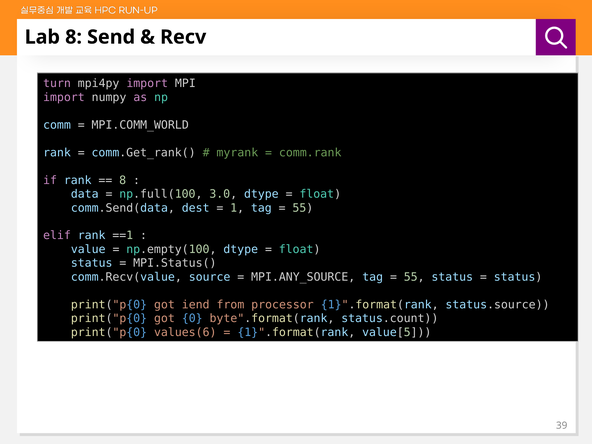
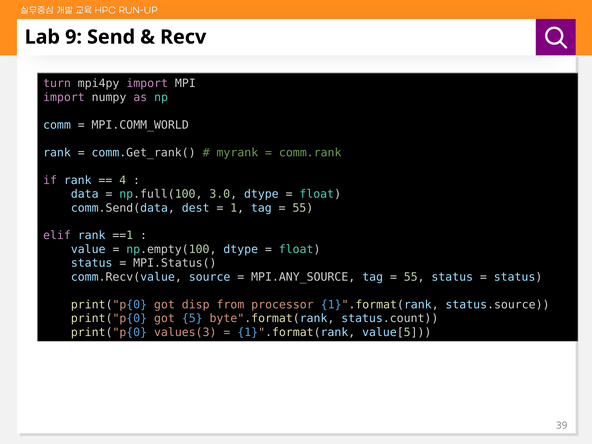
Lab 8: 8 -> 9
8 at (123, 180): 8 -> 4
iend: iend -> disp
0: 0 -> 5
values(6: values(6 -> values(3
